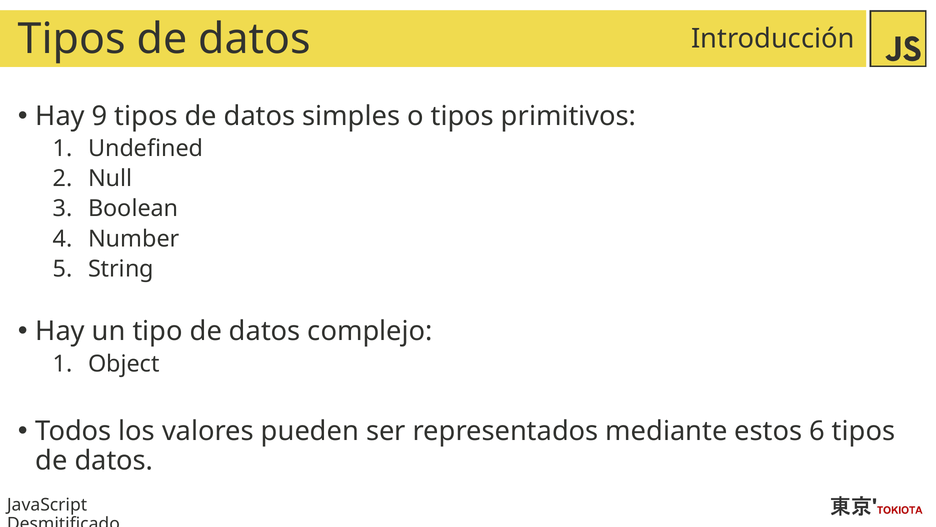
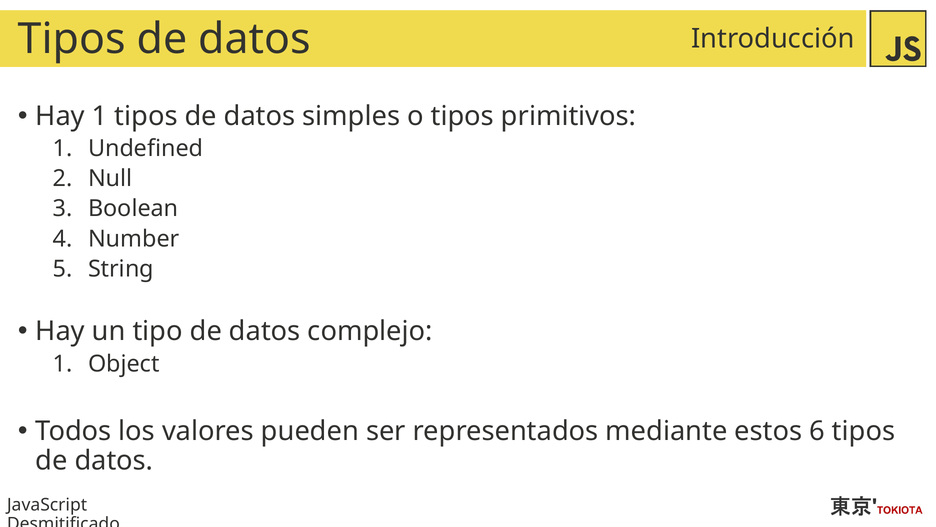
Hay 9: 9 -> 1
